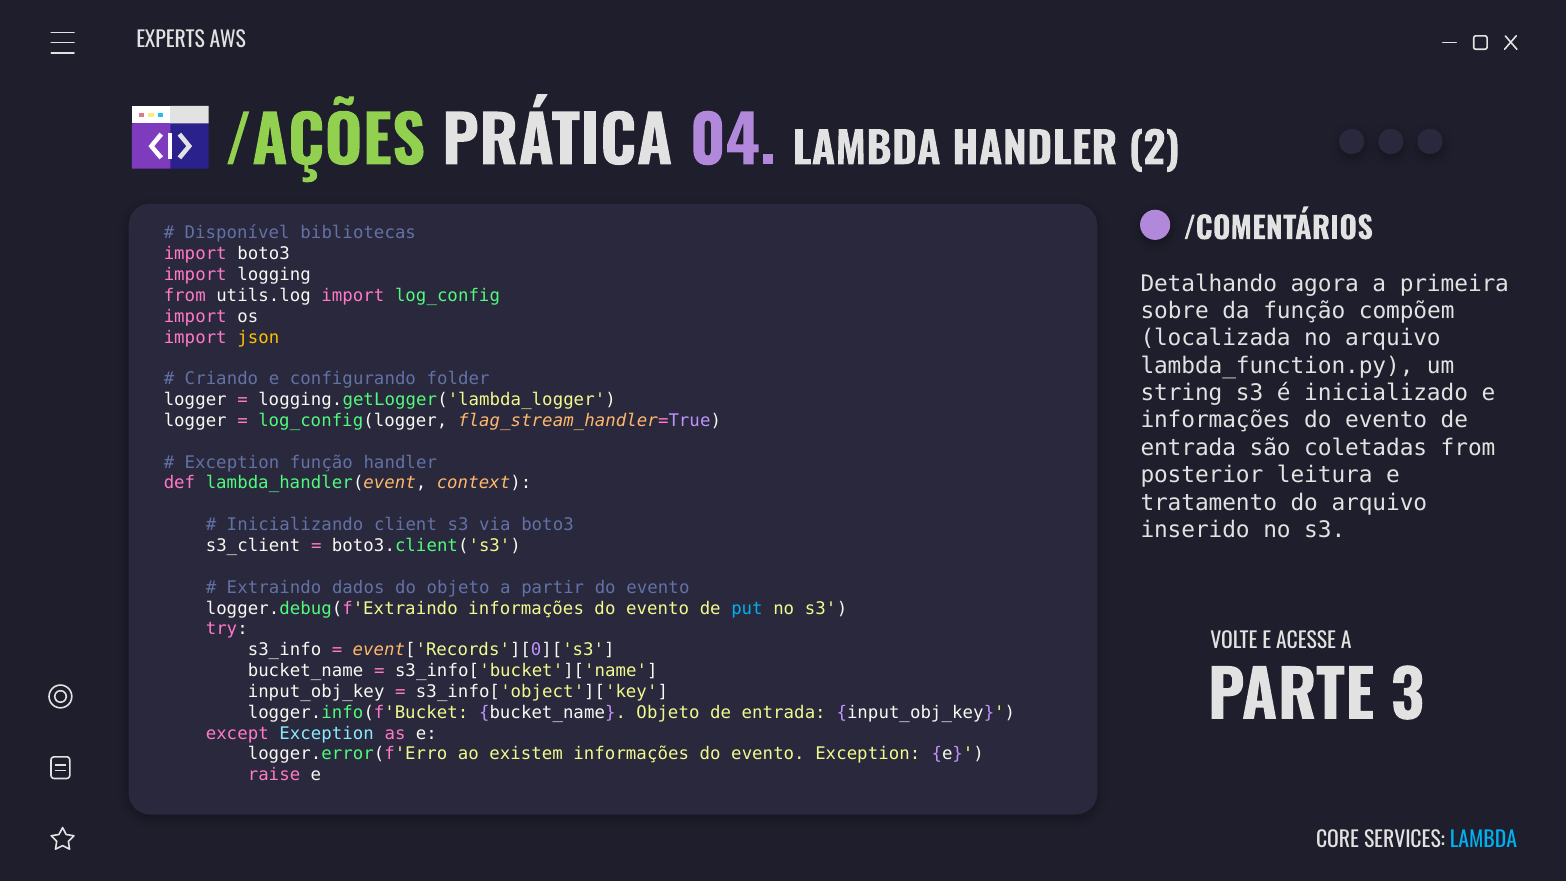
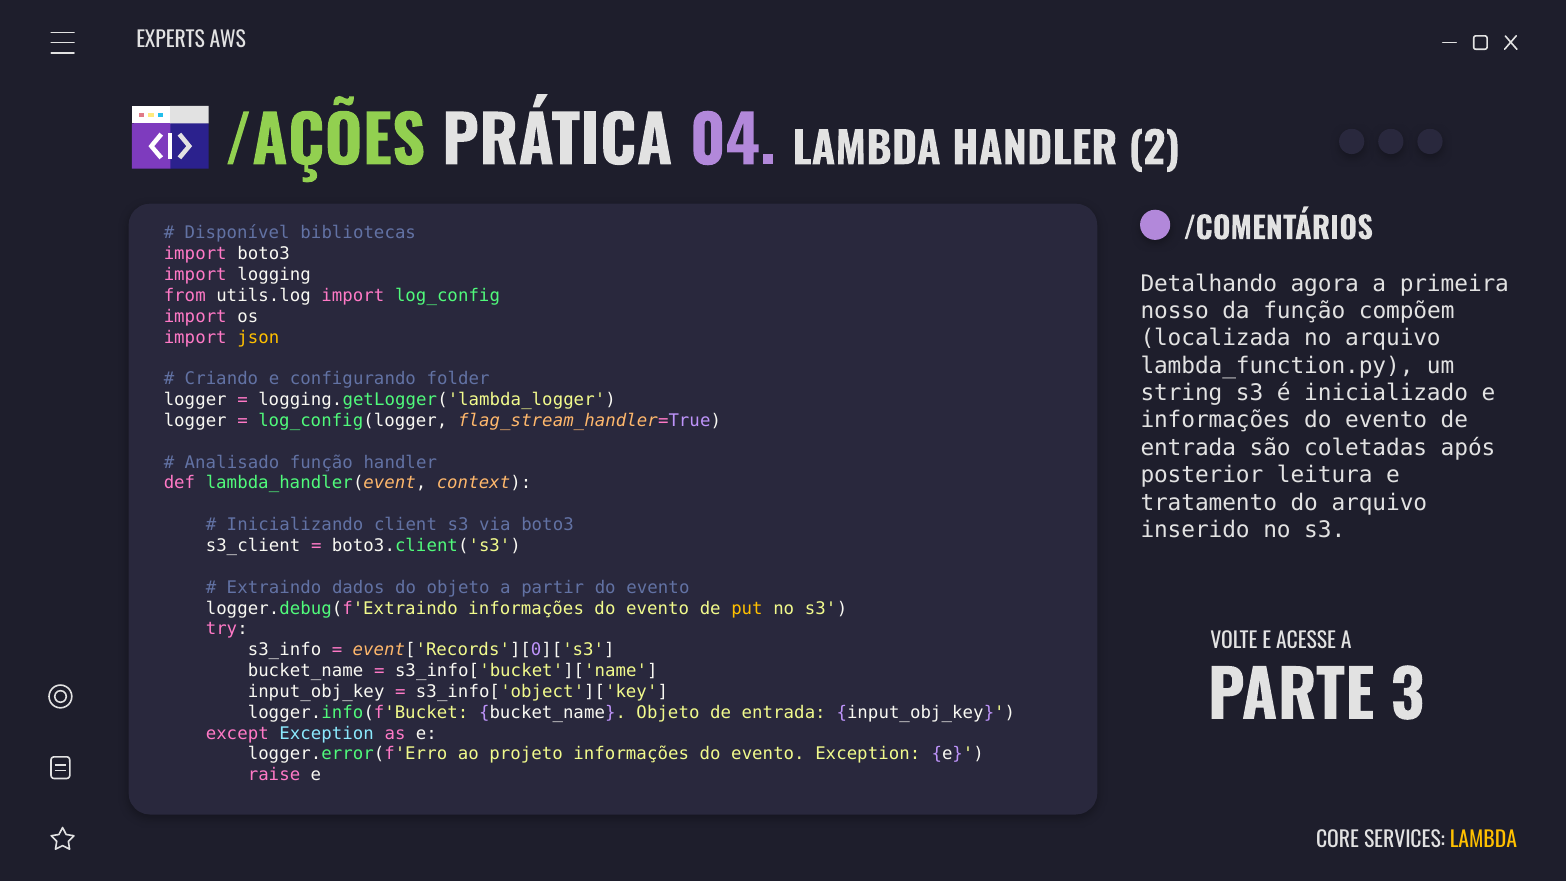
sobre: sobre -> nosso
coletadas from: from -> após
Exception at (232, 462): Exception -> Analisado
put colour: light blue -> yellow
existem: existem -> projeto
LAMBDA at (1483, 840) colour: light blue -> yellow
